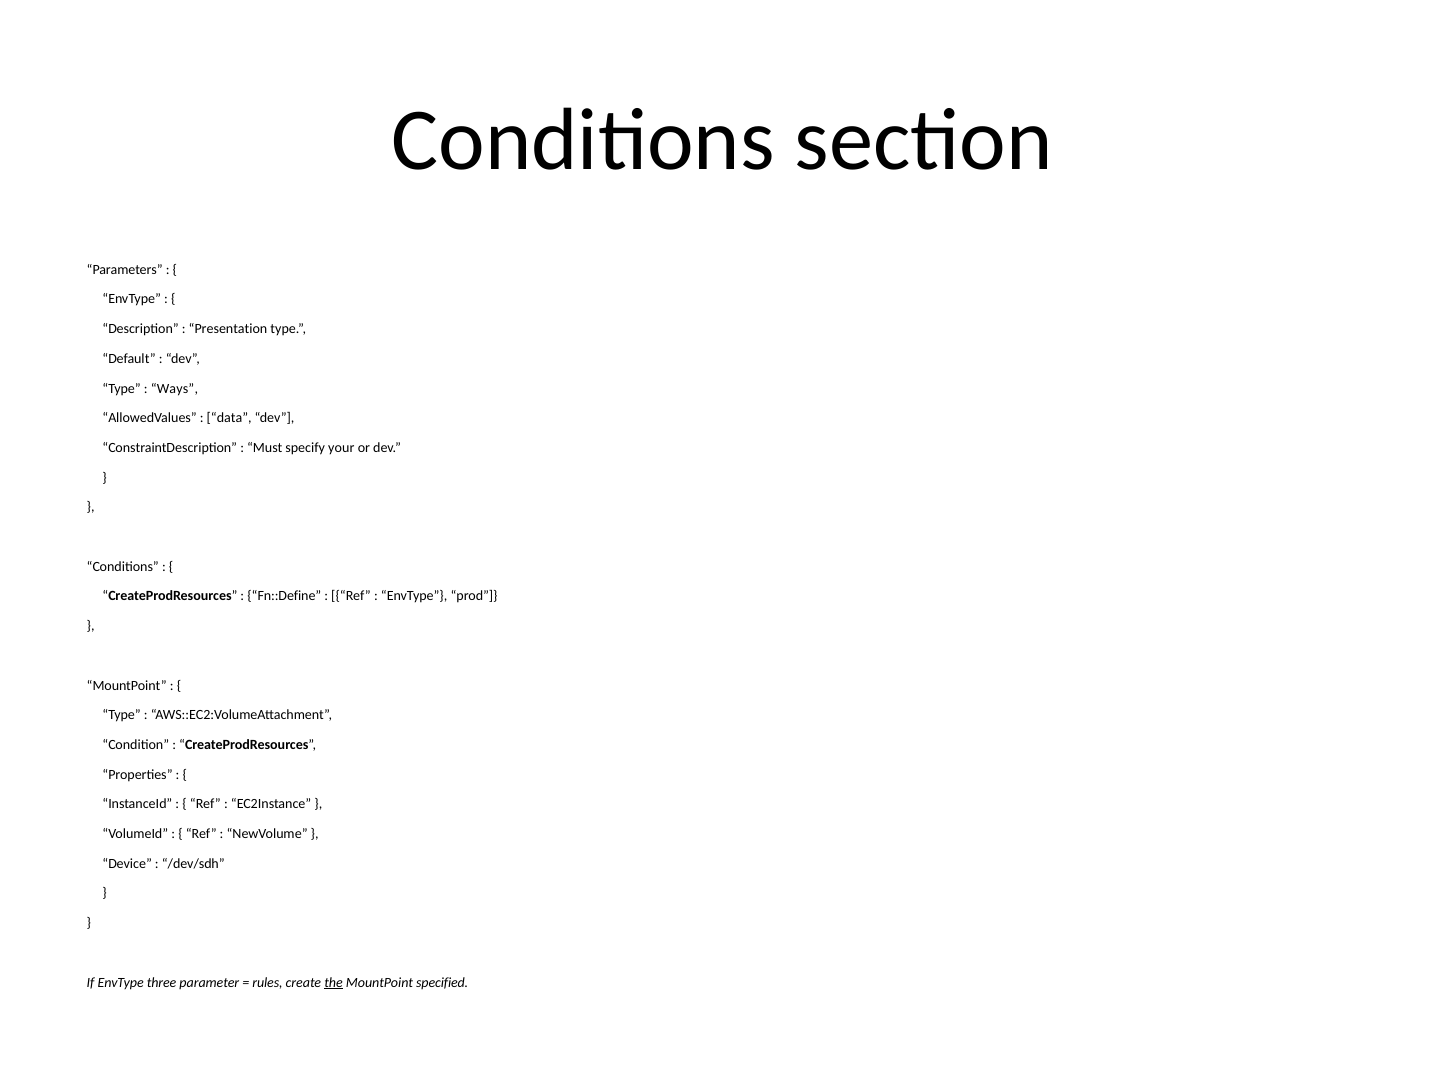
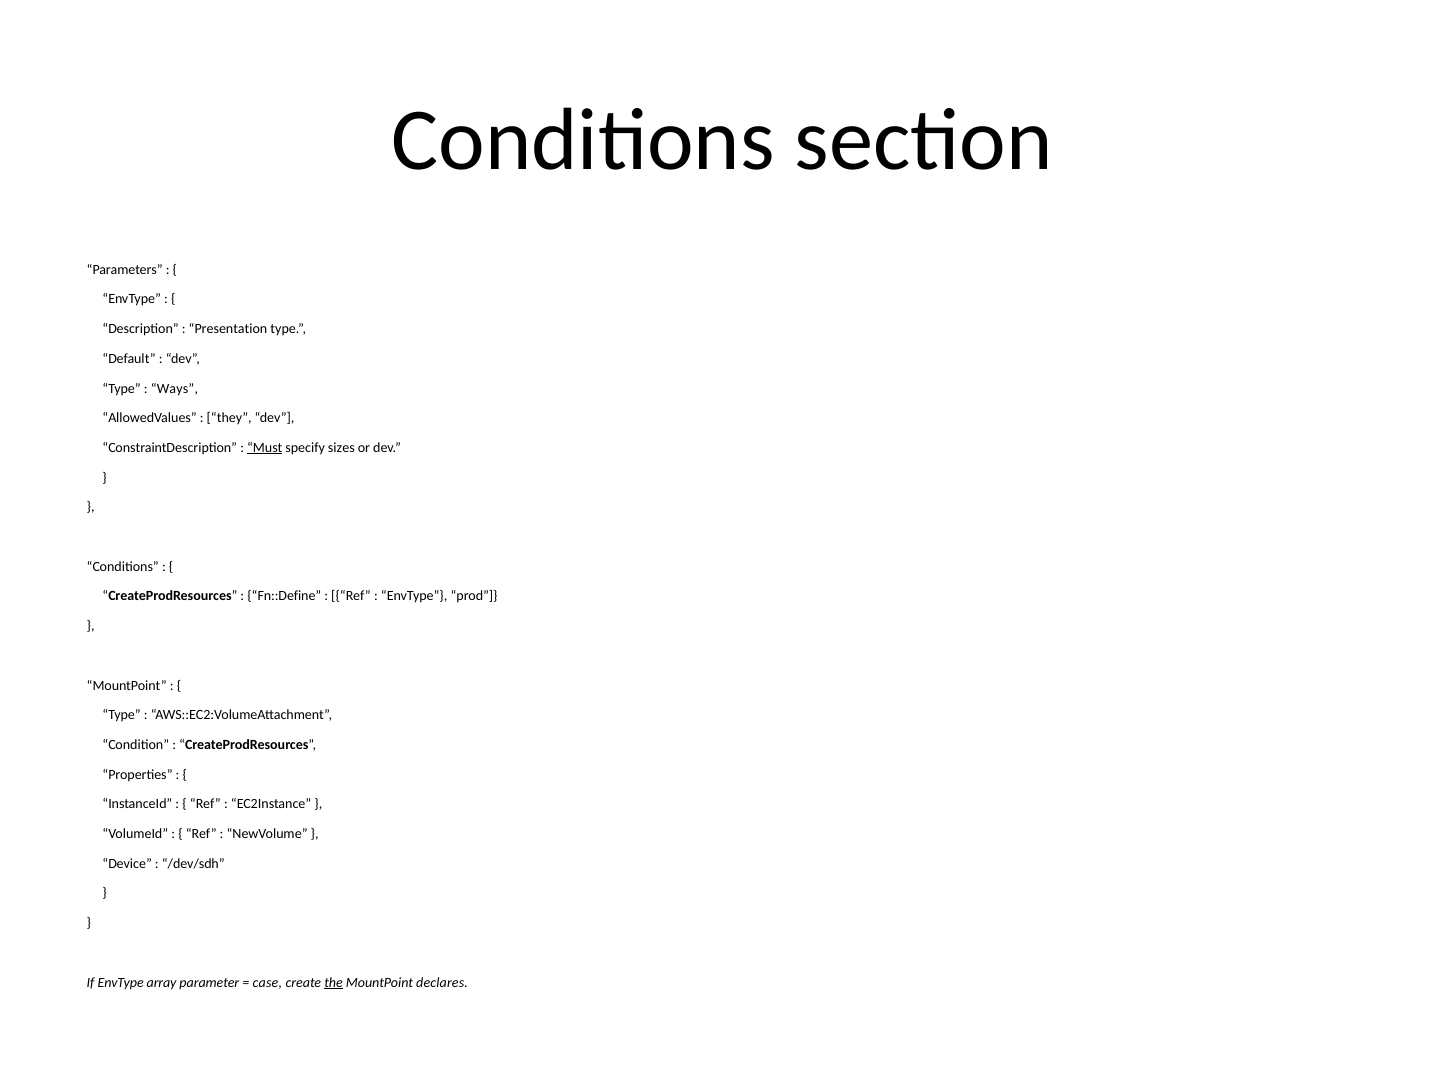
data: data -> they
Must underline: none -> present
your: your -> sizes
three: three -> array
rules: rules -> case
specified: specified -> declares
